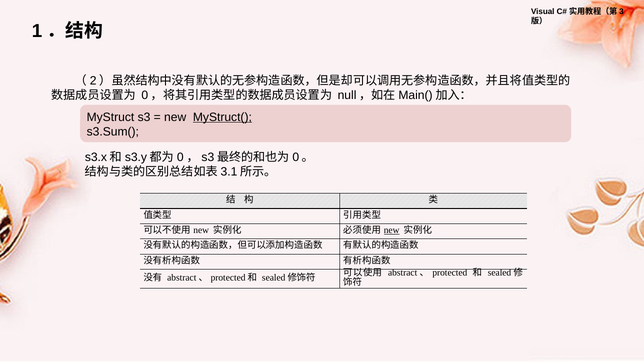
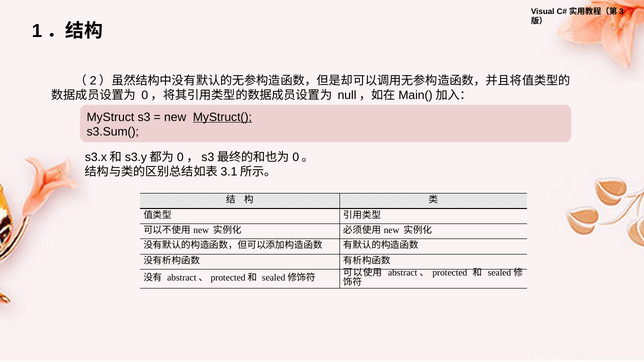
new at (392, 230) underline: present -> none
